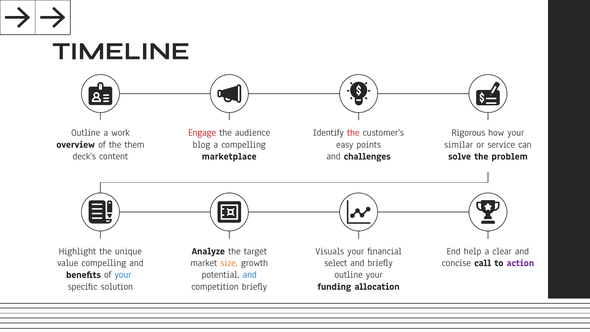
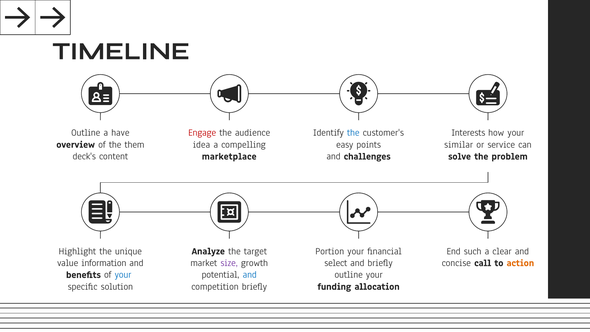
work: work -> have
the at (353, 133) colour: red -> blue
Rigorous: Rigorous -> Interests
blog: blog -> idea
Visuals: Visuals -> Portion
help: help -> such
value compelling: compelling -> information
size colour: orange -> purple
action colour: purple -> orange
